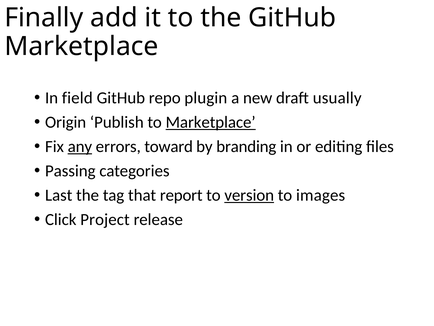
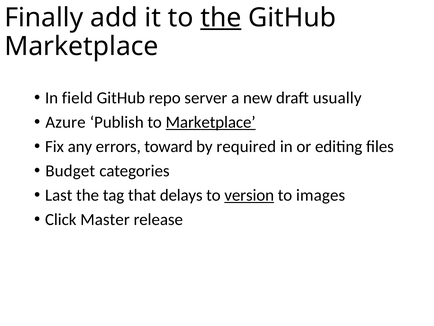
the at (221, 18) underline: none -> present
plugin: plugin -> server
Origin: Origin -> Azure
any underline: present -> none
branding: branding -> required
Passing: Passing -> Budget
report: report -> delays
Project: Project -> Master
